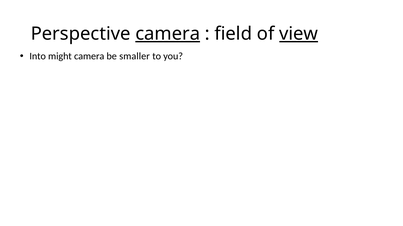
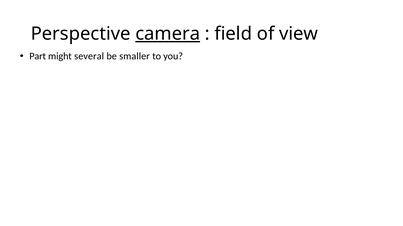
view underline: present -> none
Into: Into -> Part
might camera: camera -> several
